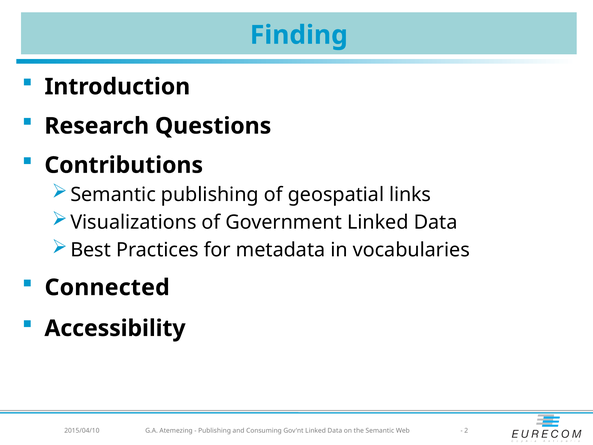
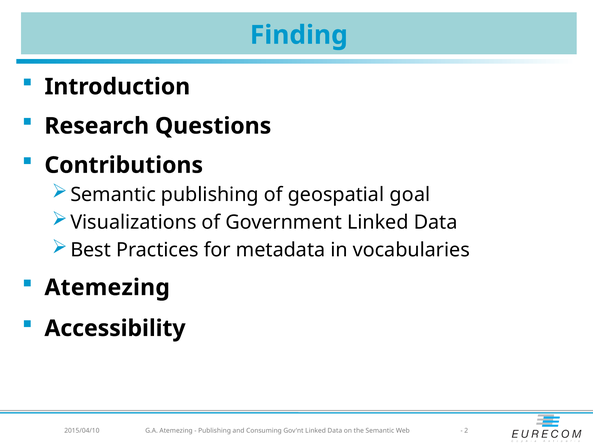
links: links -> goal
Connected at (107, 287): Connected -> Atemezing
